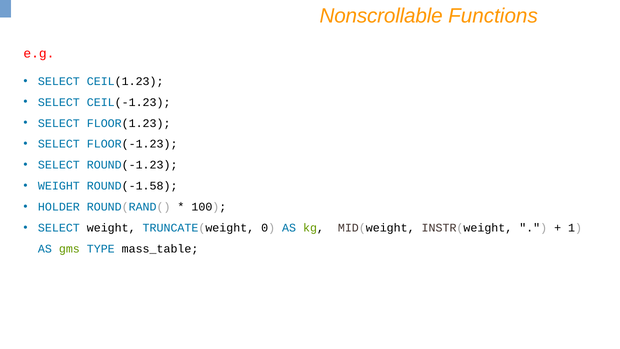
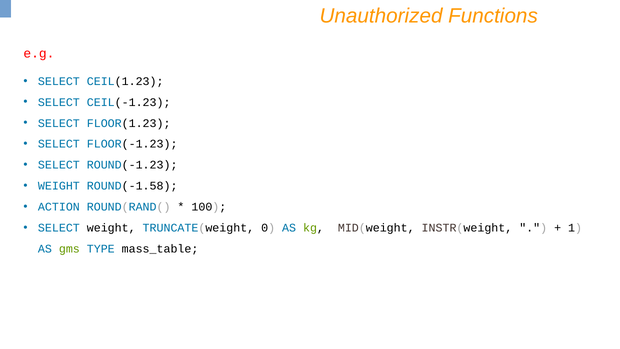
Nonscrollable: Nonscrollable -> Unauthorized
HOLDER: HOLDER -> ACTION
